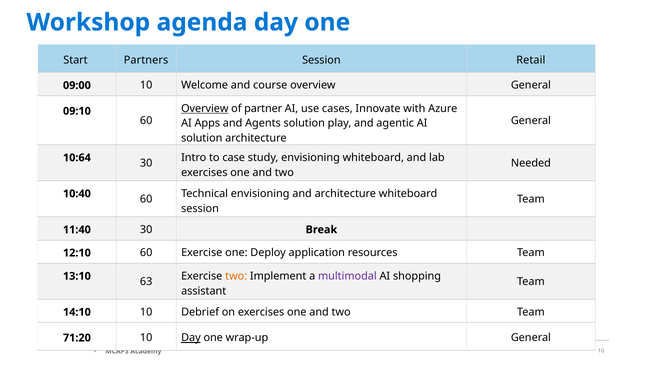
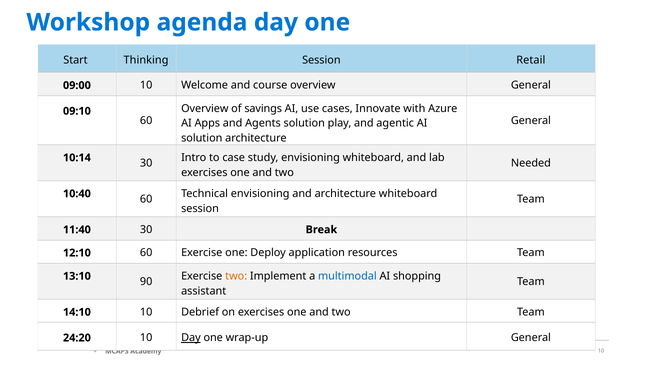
Partners: Partners -> Thinking
Overview at (205, 109) underline: present -> none
partner: partner -> savings
10:64: 10:64 -> 10:14
multimodal colour: purple -> blue
63: 63 -> 90
71:20: 71:20 -> 24:20
